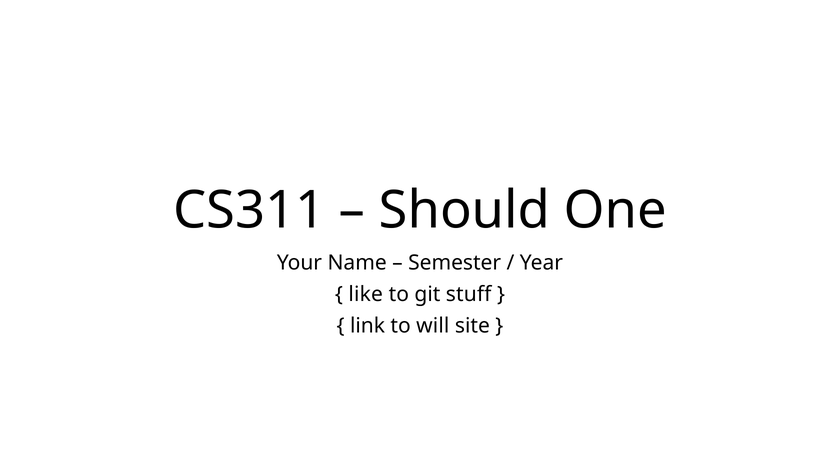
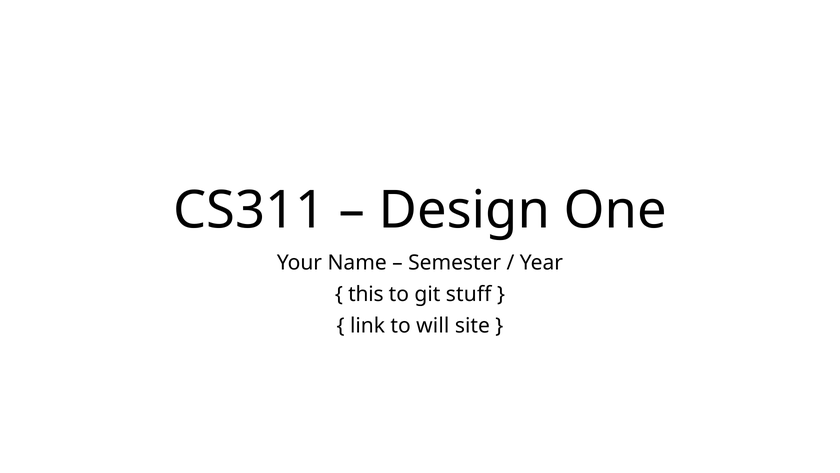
Should: Should -> Design
like: like -> this
